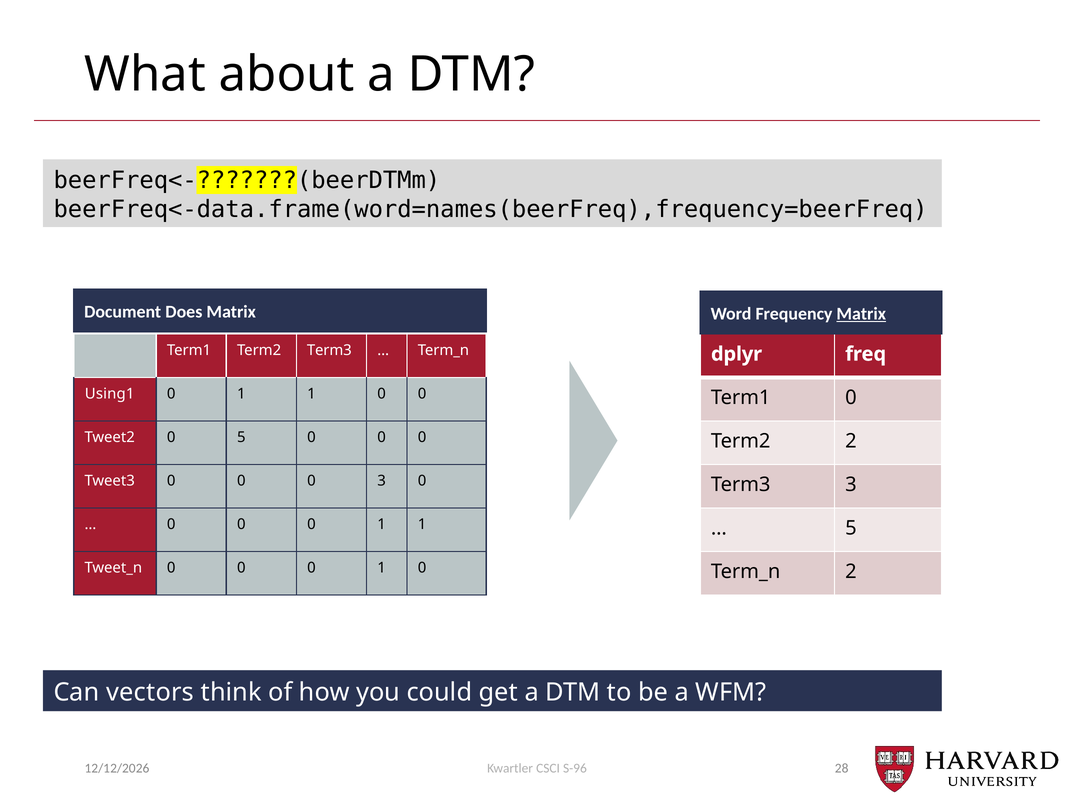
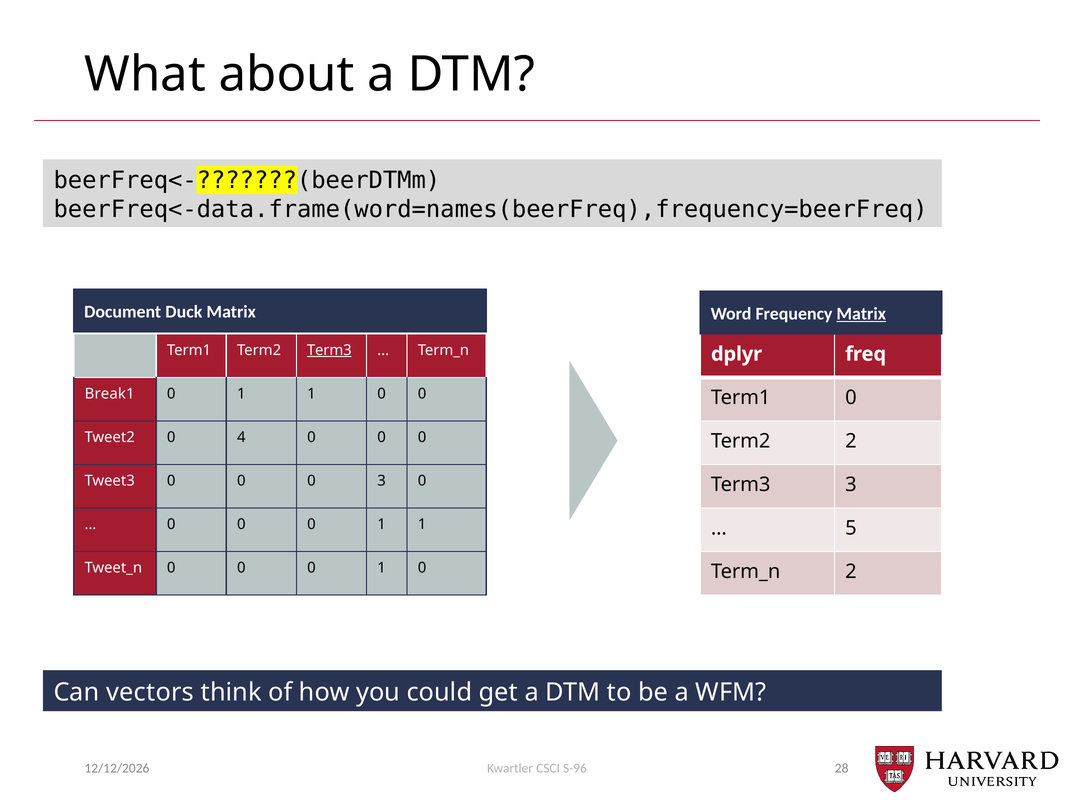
Does: Does -> Duck
Term3 at (329, 350) underline: none -> present
Using1: Using1 -> Break1
0 5: 5 -> 4
